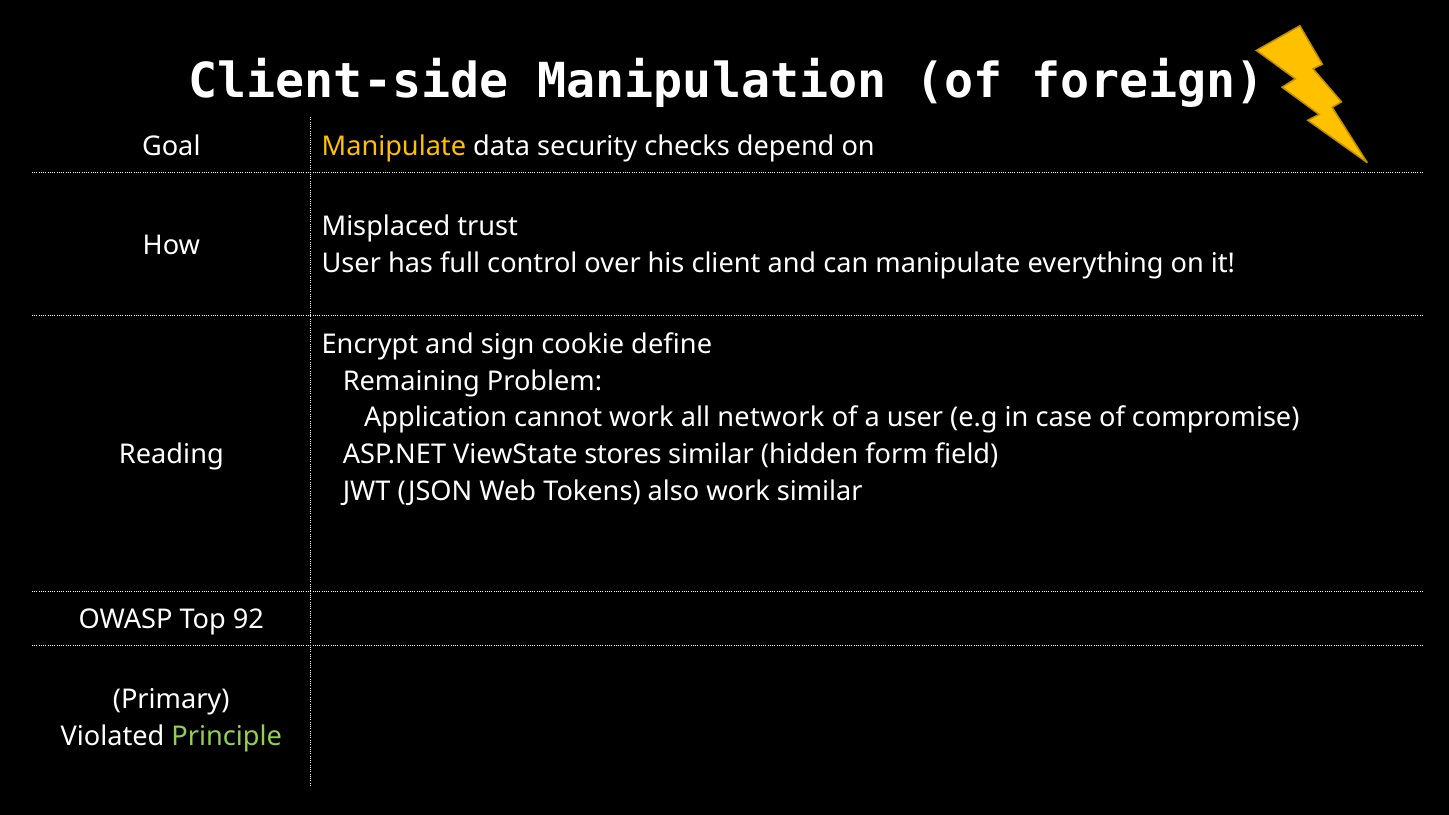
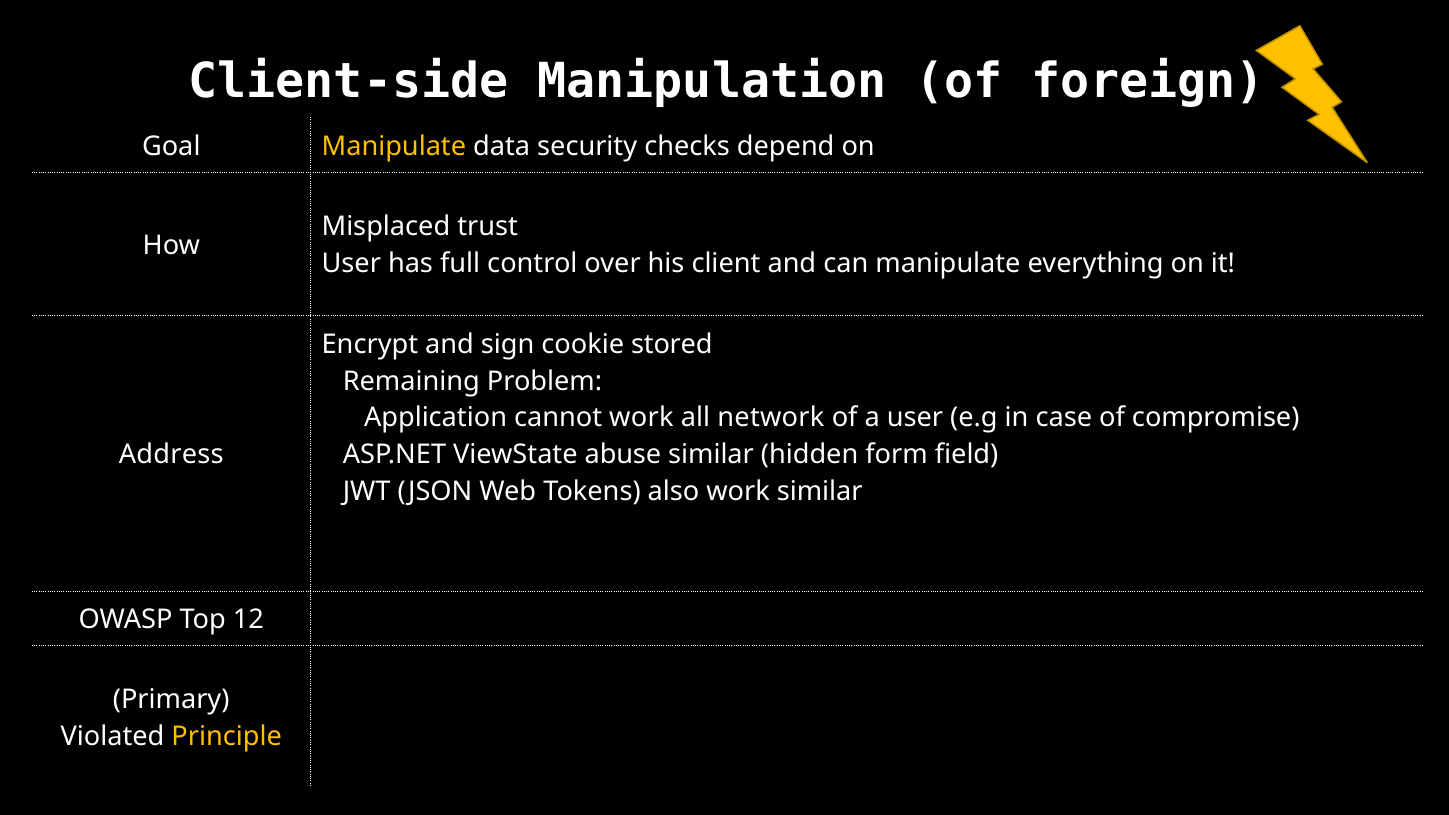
define: define -> stored
Reading: Reading -> Address
stores: stores -> abuse
92: 92 -> 12
Principle colour: light green -> yellow
